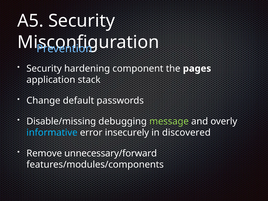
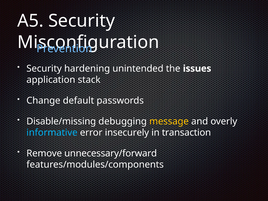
component: component -> unintended
pages: pages -> issues
message colour: light green -> yellow
discovered: discovered -> transaction
